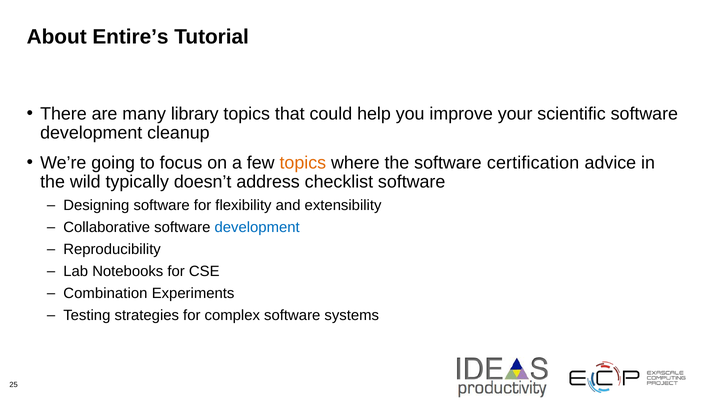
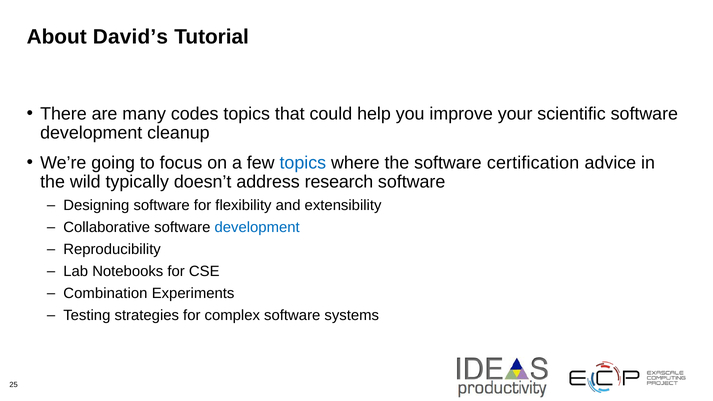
Entire’s: Entire’s -> David’s
library: library -> codes
topics at (303, 163) colour: orange -> blue
checklist: checklist -> research
